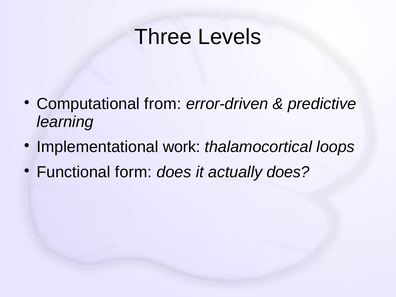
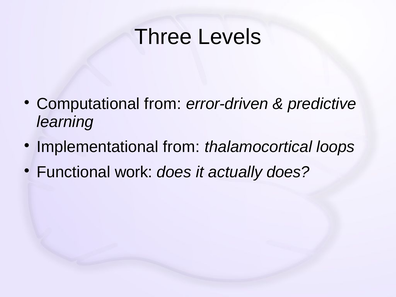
Implementational work: work -> from
form: form -> work
